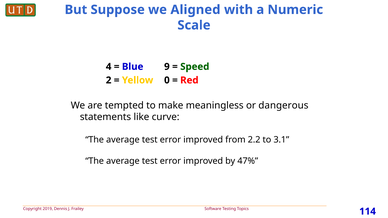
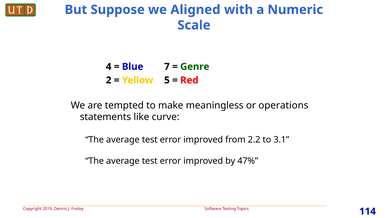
9: 9 -> 7
Speed: Speed -> Genre
0: 0 -> 5
dangerous: dangerous -> operations
